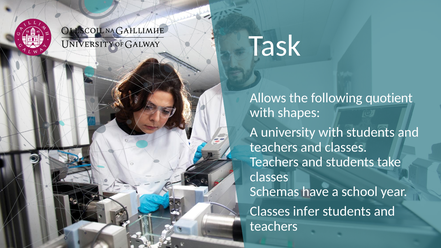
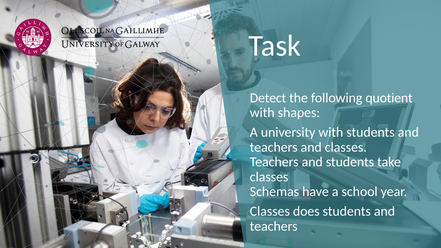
Allows: Allows -> Detect
infer: infer -> does
